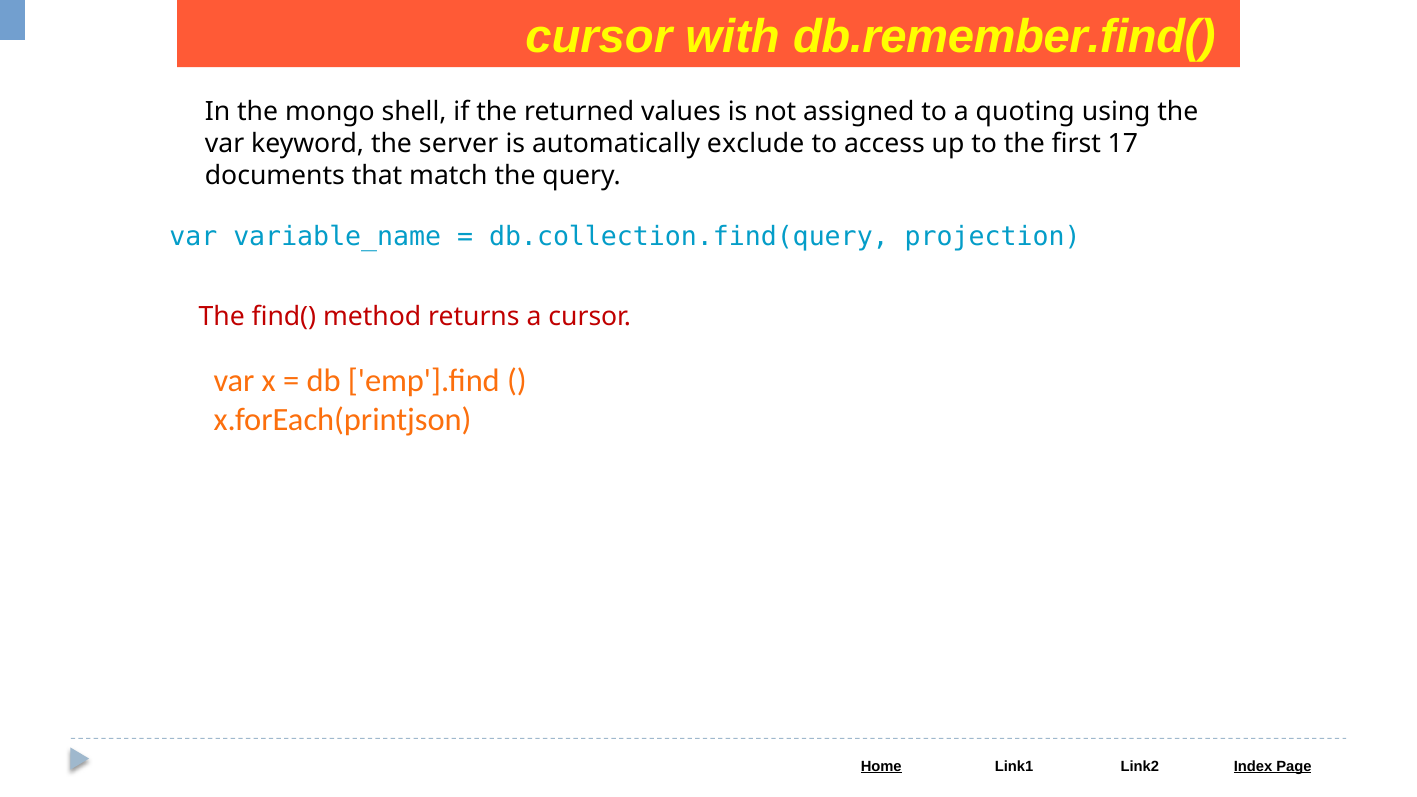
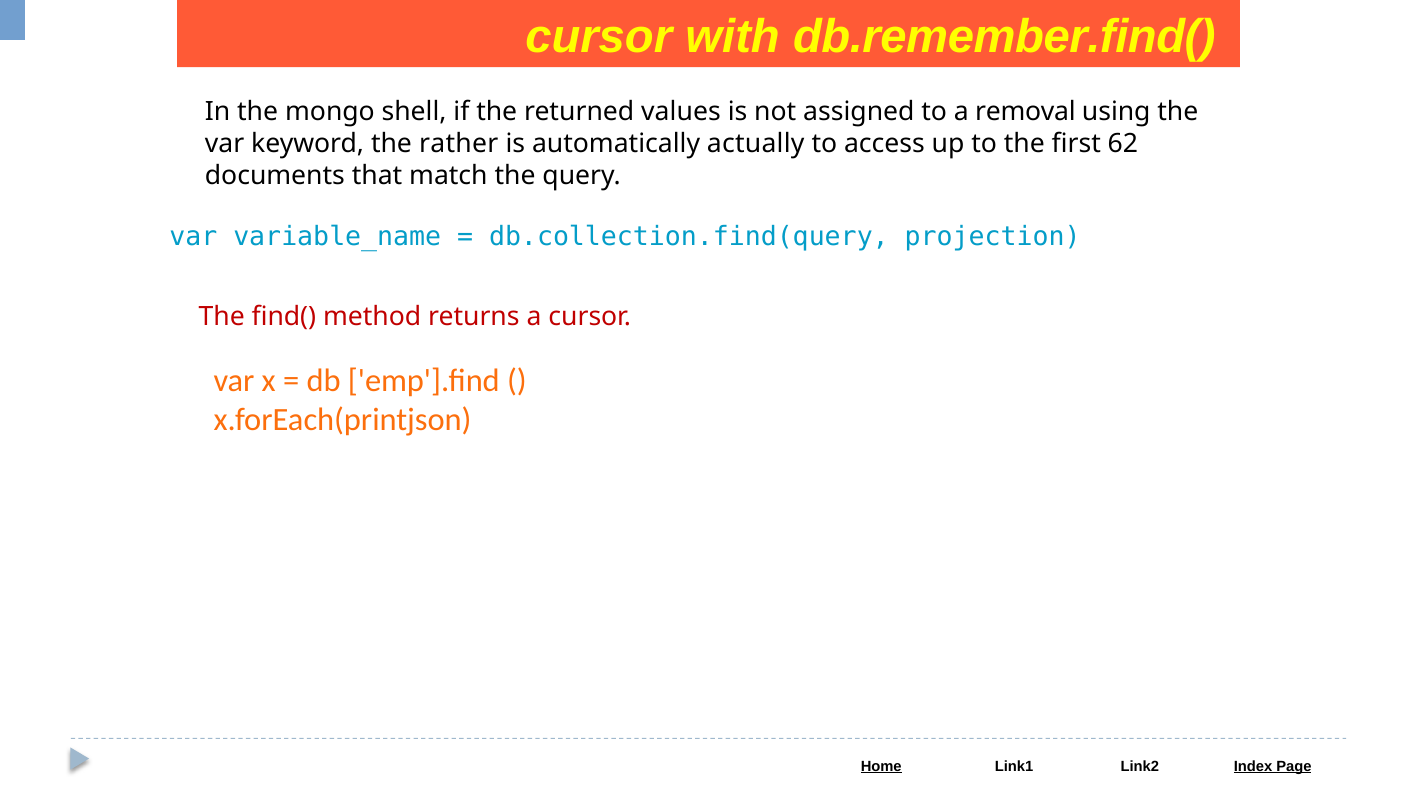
quoting: quoting -> removal
server: server -> rather
exclude: exclude -> actually
17: 17 -> 62
